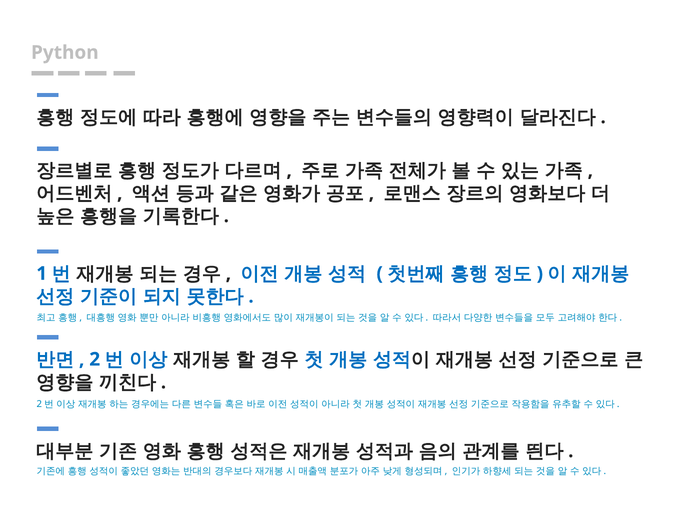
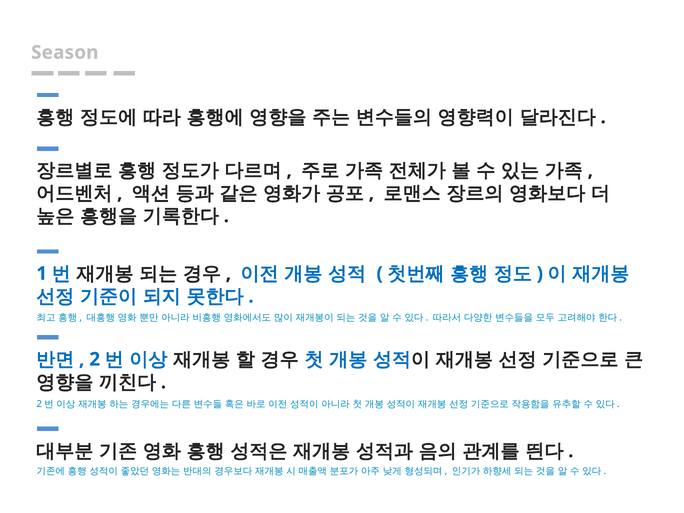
Python: Python -> Season
